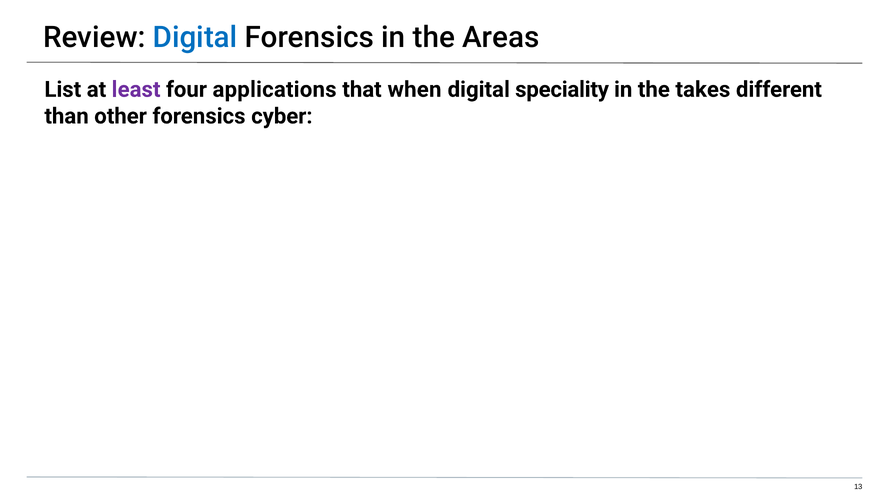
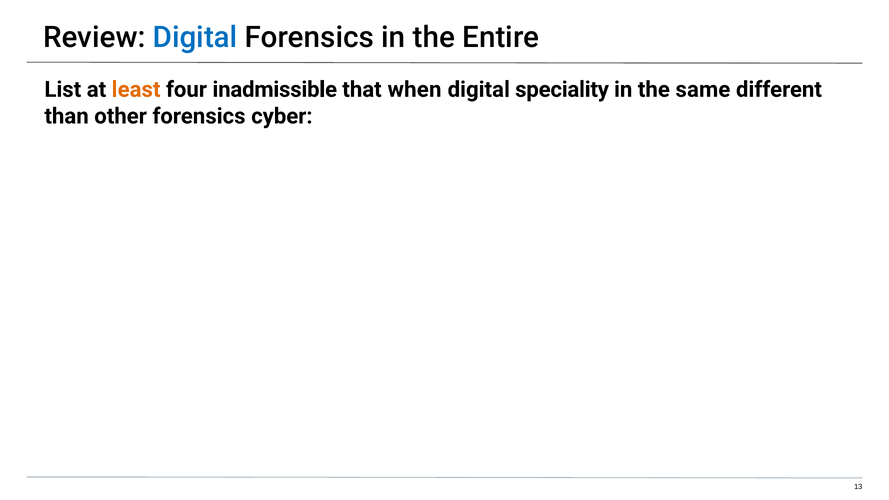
Areas: Areas -> Entire
least colour: purple -> orange
applications: applications -> inadmissible
takes: takes -> same
